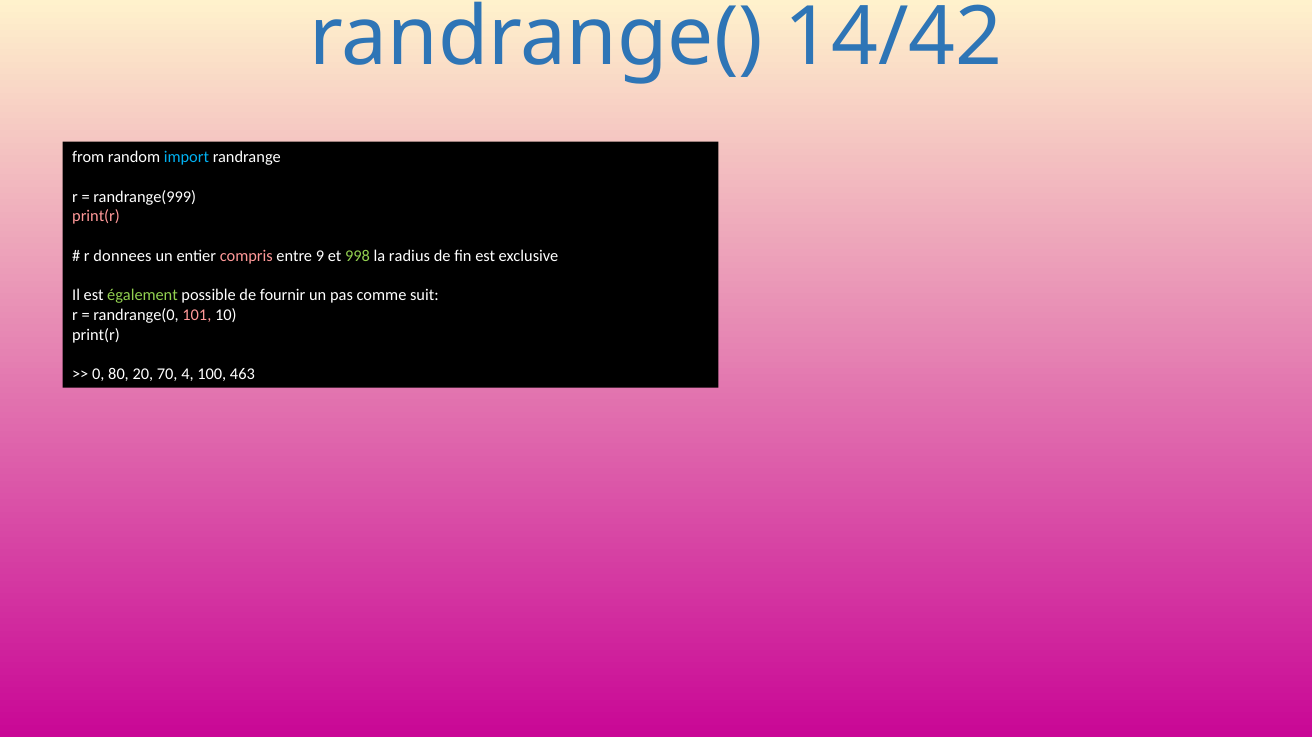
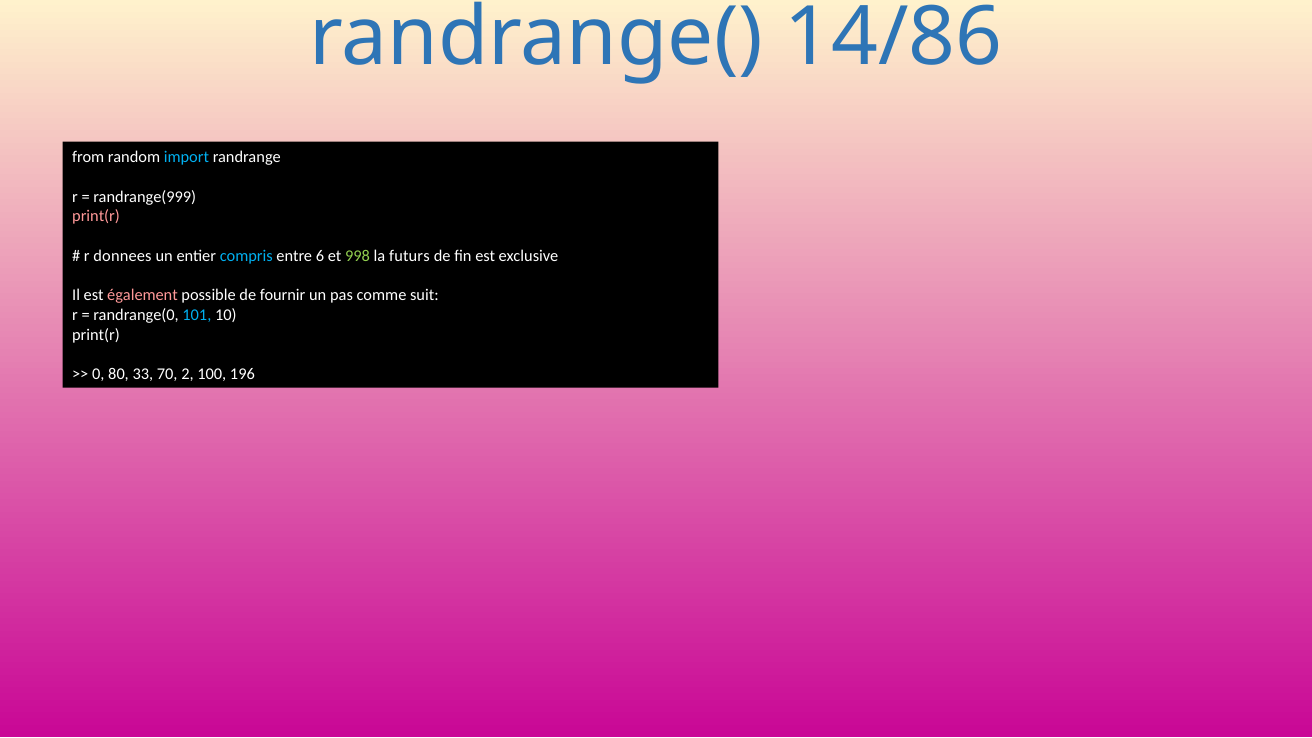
14/42: 14/42 -> 14/86
compris colour: pink -> light blue
9: 9 -> 6
radius: radius -> futurs
également colour: light green -> pink
101 colour: pink -> light blue
20: 20 -> 33
4: 4 -> 2
463: 463 -> 196
